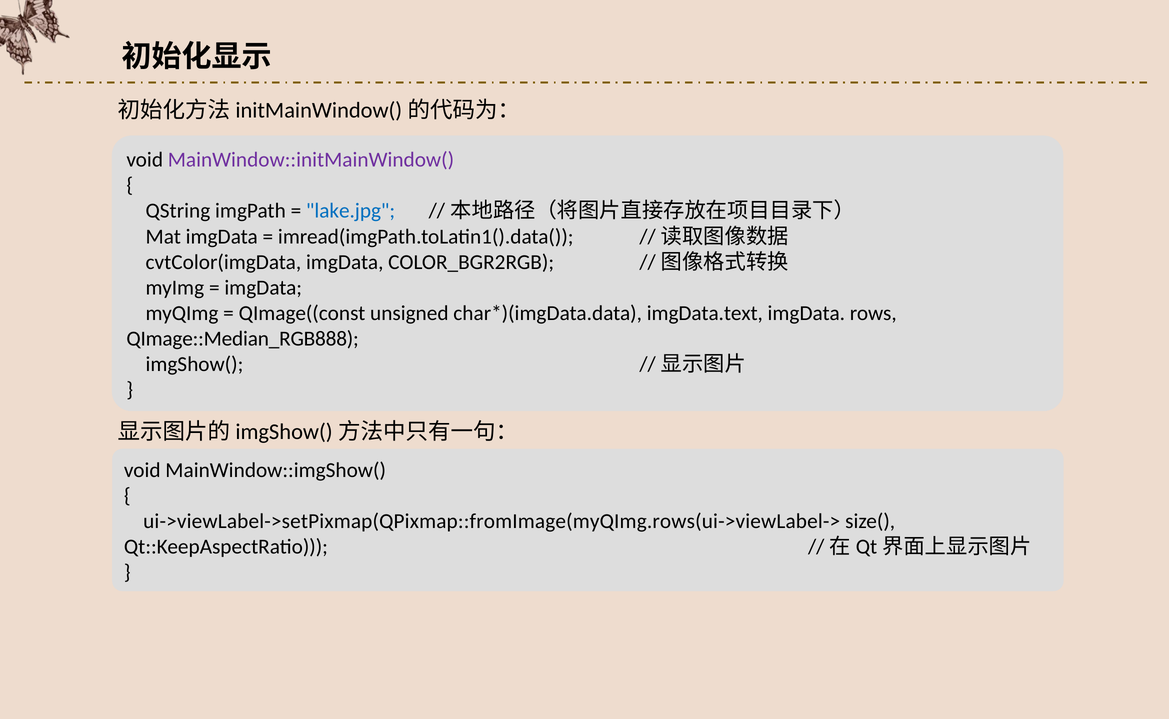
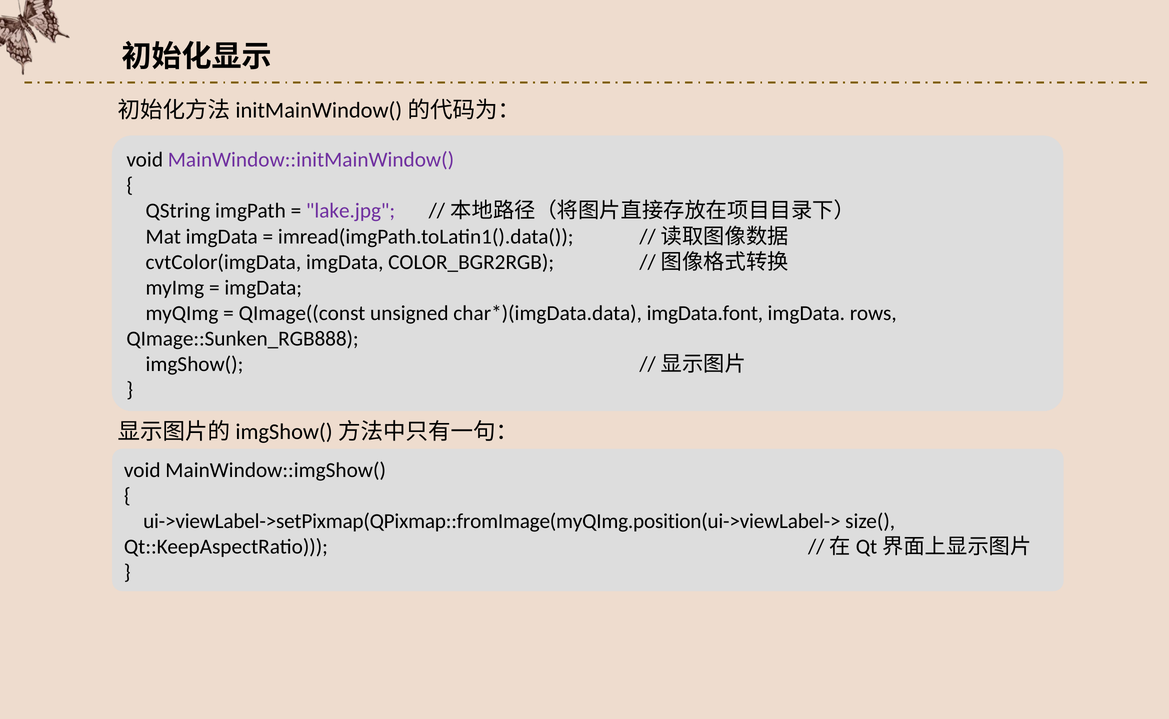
lake.jpg colour: blue -> purple
imgData.text: imgData.text -> imgData.font
QImage::Median_RGB888: QImage::Median_RGB888 -> QImage::Sunken_RGB888
ui->viewLabel->setPixmap(QPixmap::fromImage(myQImg.rows(ui->viewLabel->: ui->viewLabel->setPixmap(QPixmap::fromImage(myQImg.rows(ui->viewLabel-> -> ui->viewLabel->setPixmap(QPixmap::fromImage(myQImg.position(ui->viewLabel->
